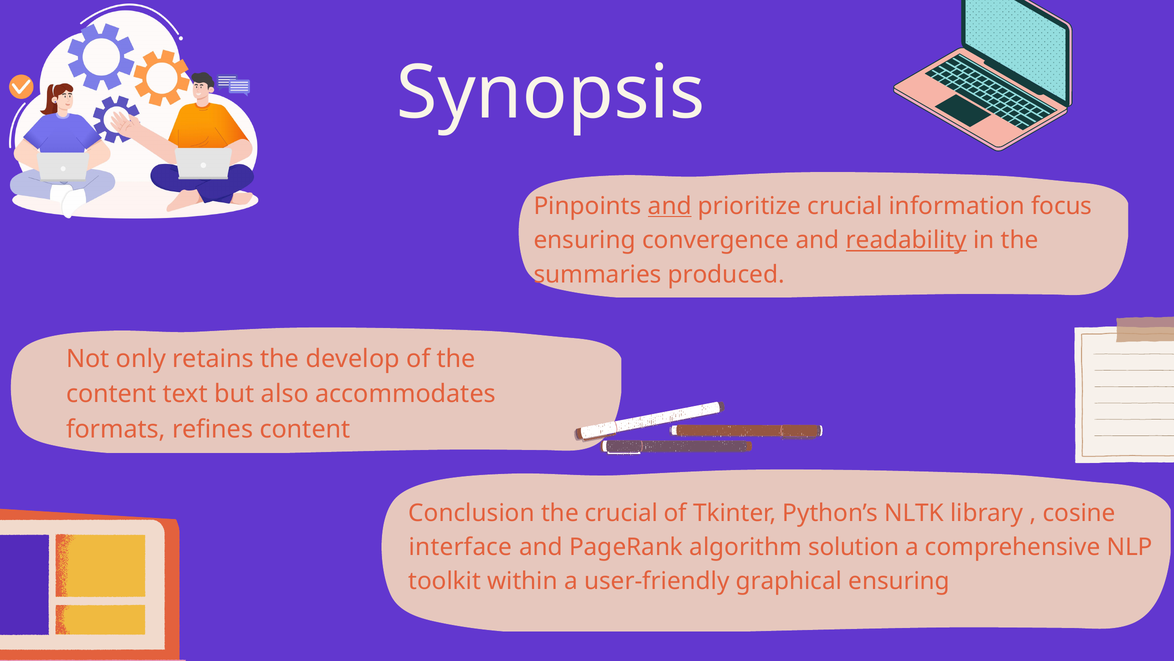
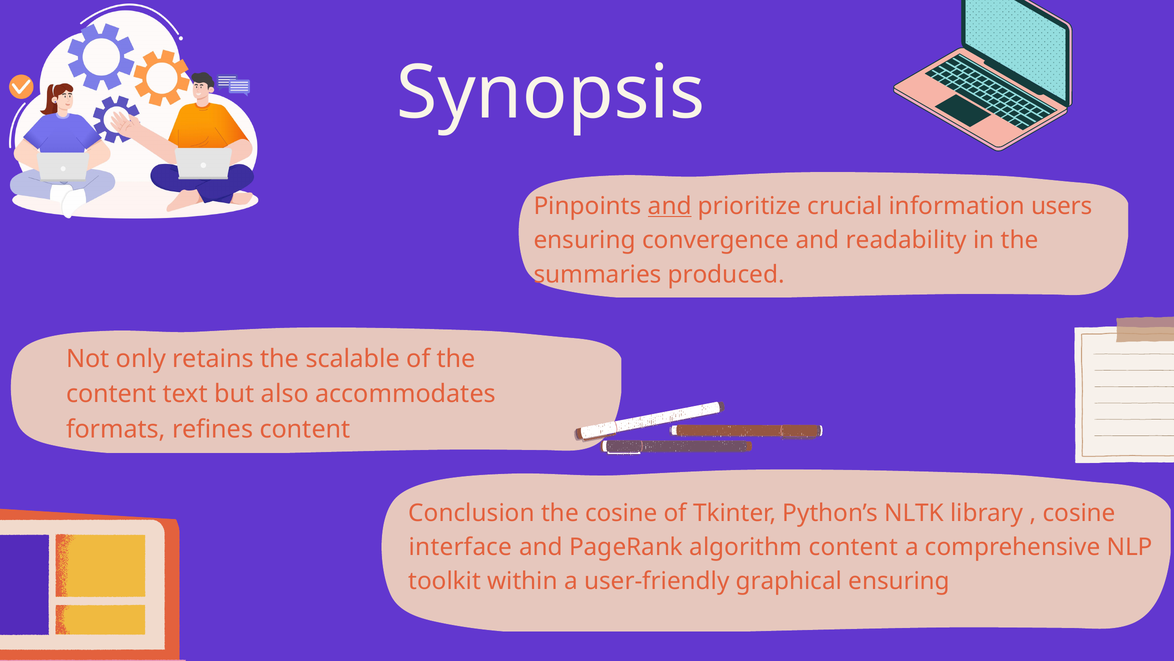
focus: focus -> users
readability underline: present -> none
develop: develop -> scalable
the crucial: crucial -> cosine
algorithm solution: solution -> content
